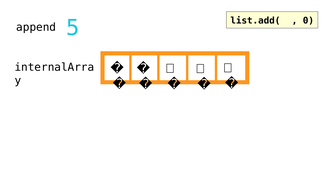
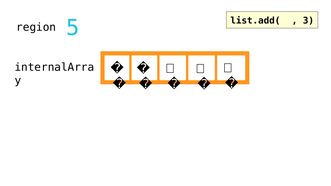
append: append -> region
0: 0 -> 3
